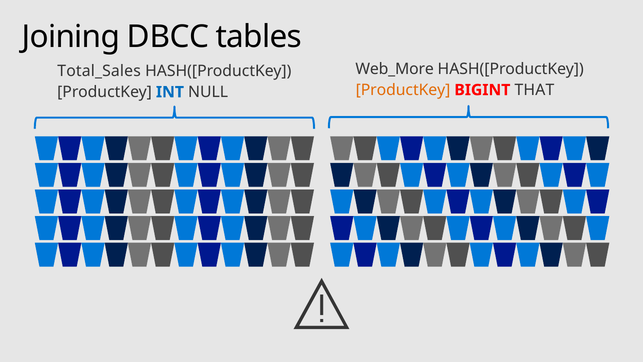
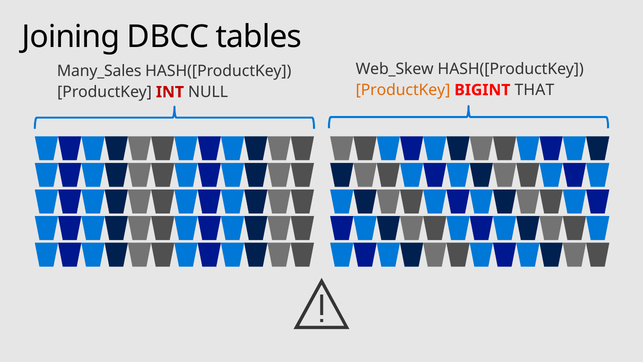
Web_More: Web_More -> Web_Skew
Total_Sales: Total_Sales -> Many_Sales
INT colour: blue -> red
